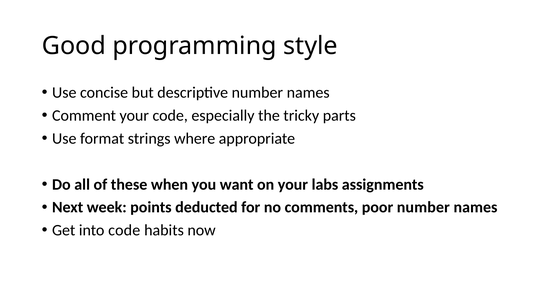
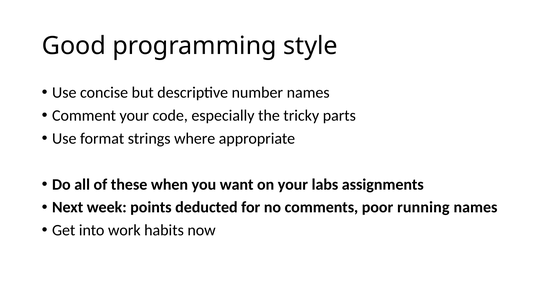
poor number: number -> running
into code: code -> work
